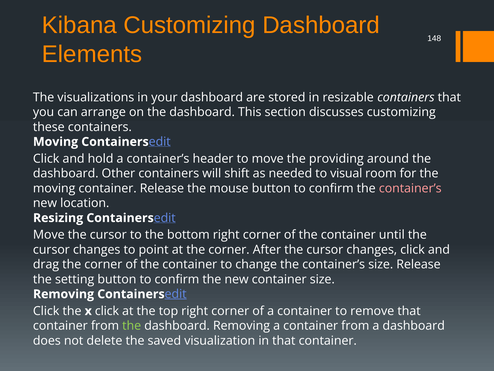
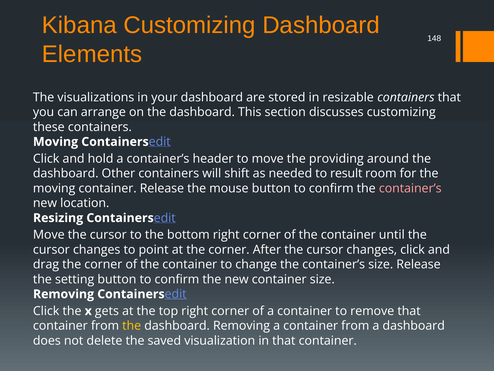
visual: visual -> result
x click: click -> gets
the at (132, 325) colour: light green -> yellow
